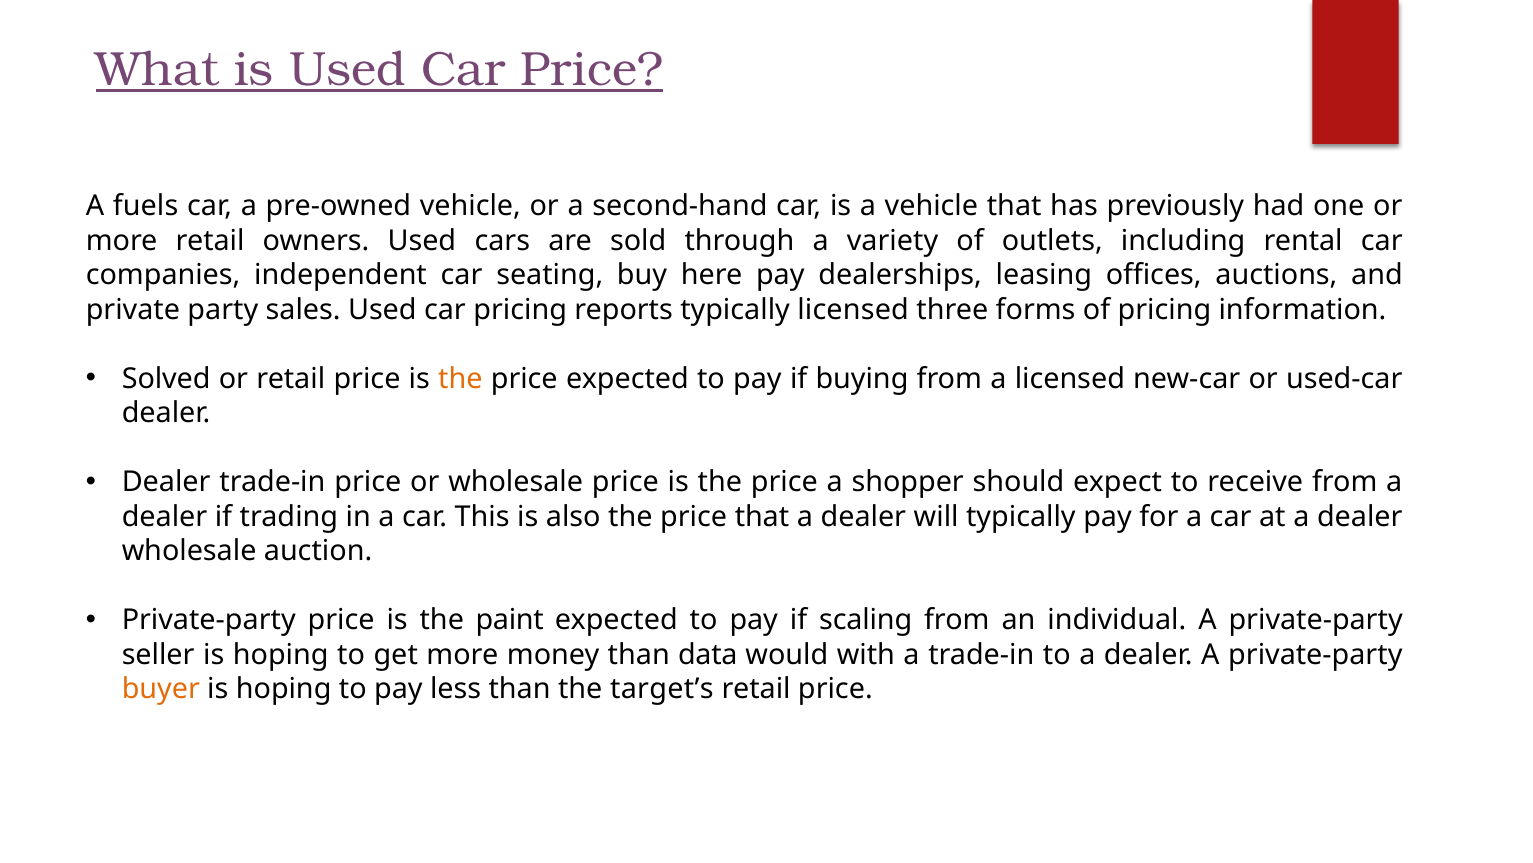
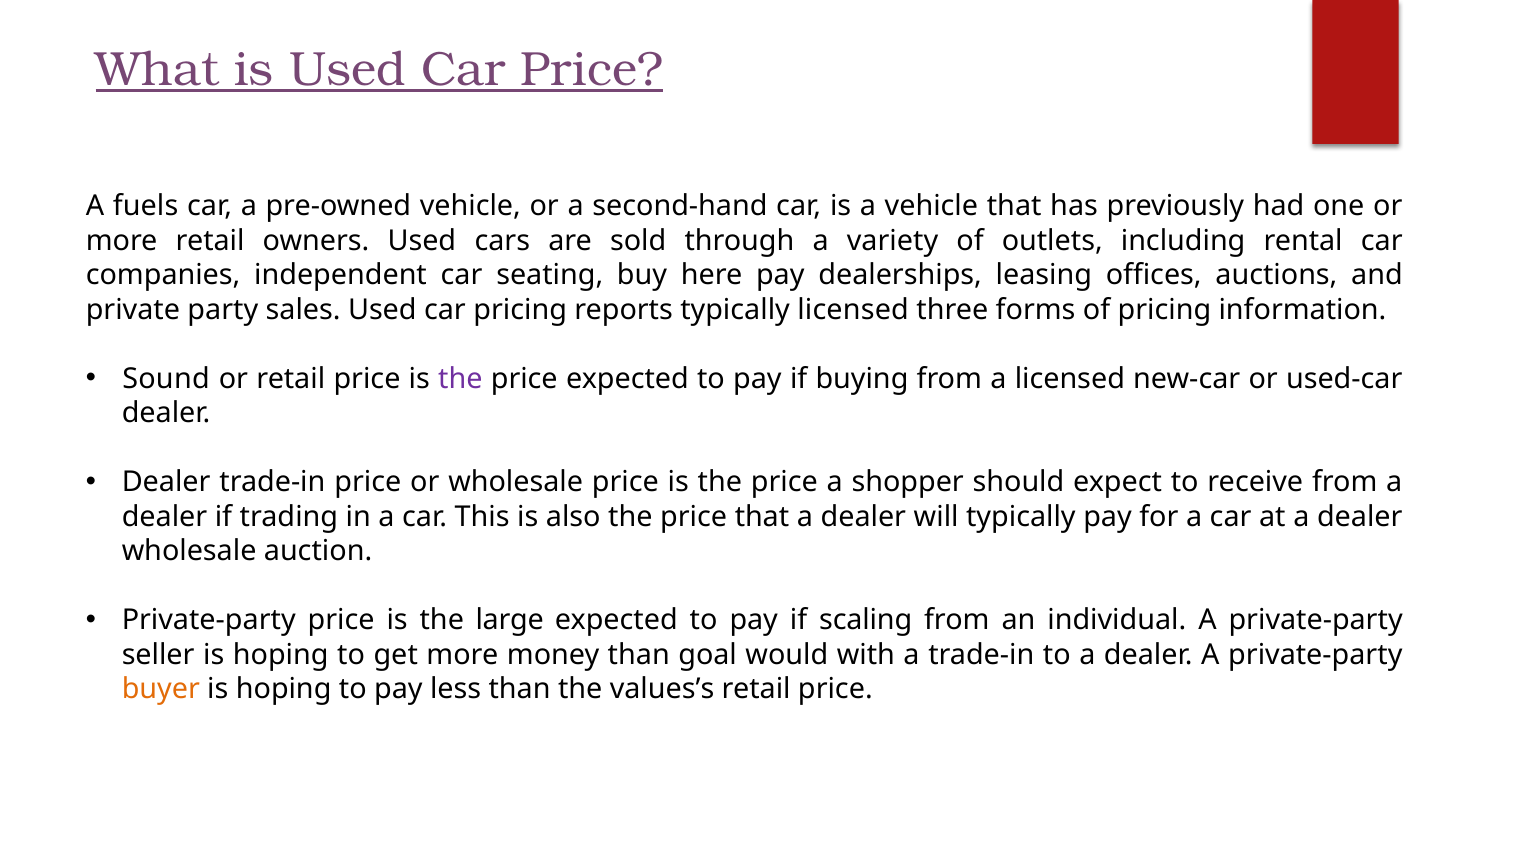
Solved: Solved -> Sound
the at (460, 378) colour: orange -> purple
paint: paint -> large
data: data -> goal
target’s: target’s -> values’s
